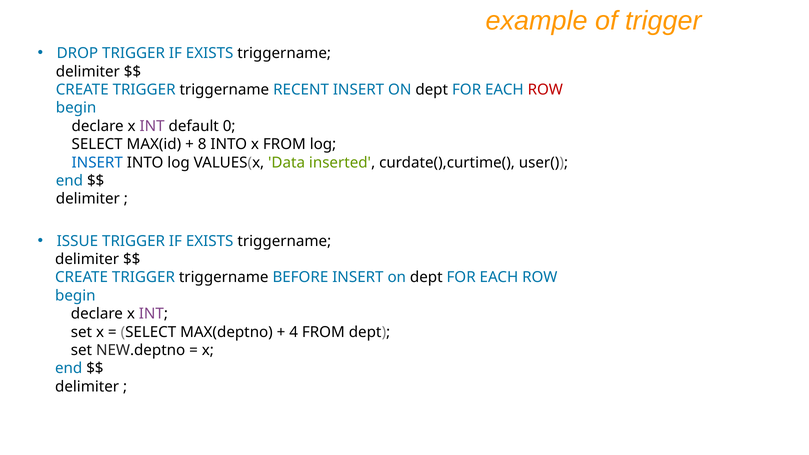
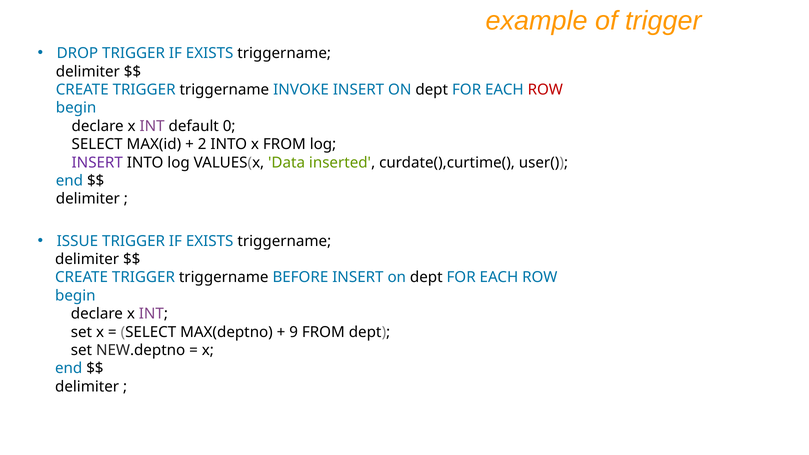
RECENT: RECENT -> INVOKE
8: 8 -> 2
INSERT at (97, 163) colour: blue -> purple
4: 4 -> 9
